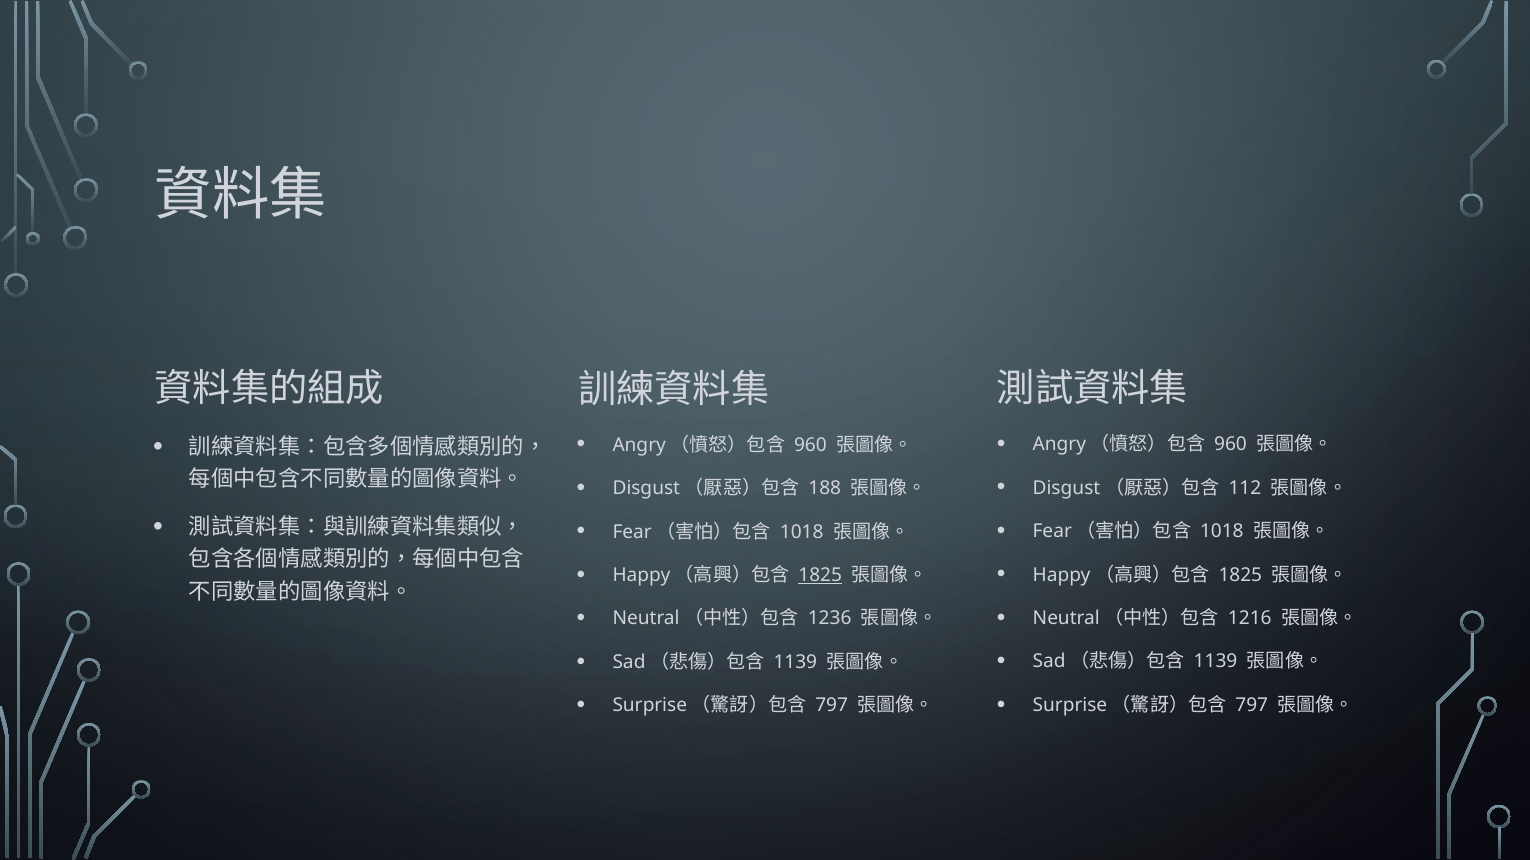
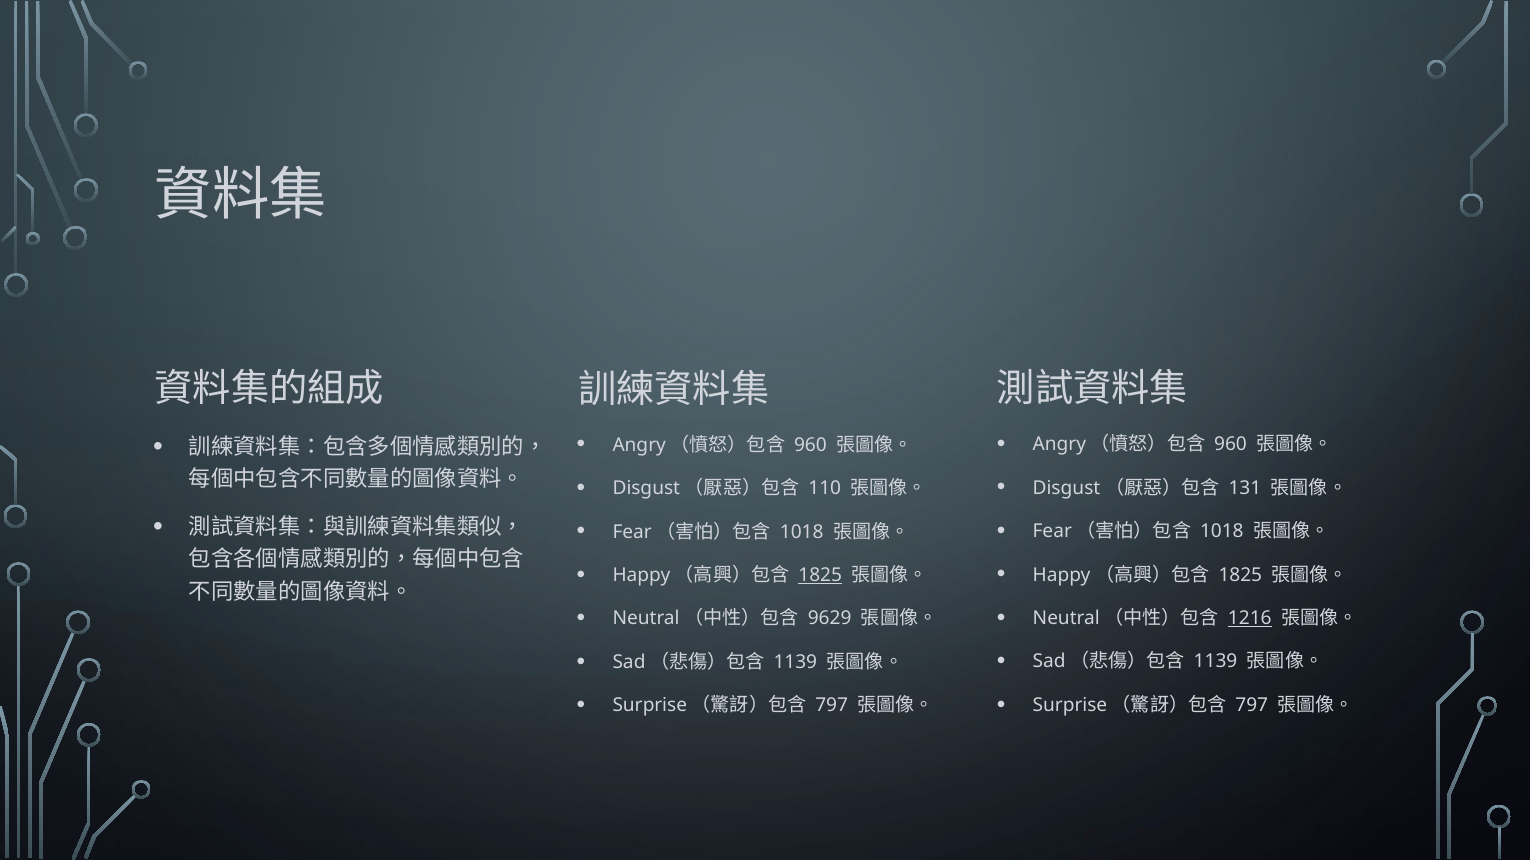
112: 112 -> 131
188: 188 -> 110
1216 underline: none -> present
1236: 1236 -> 9629
